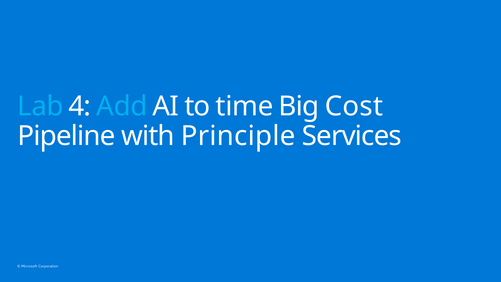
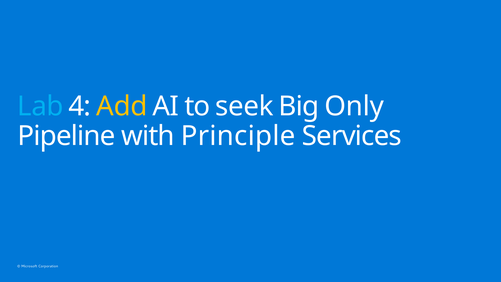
Add colour: light blue -> yellow
time: time -> seek
Cost: Cost -> Only
